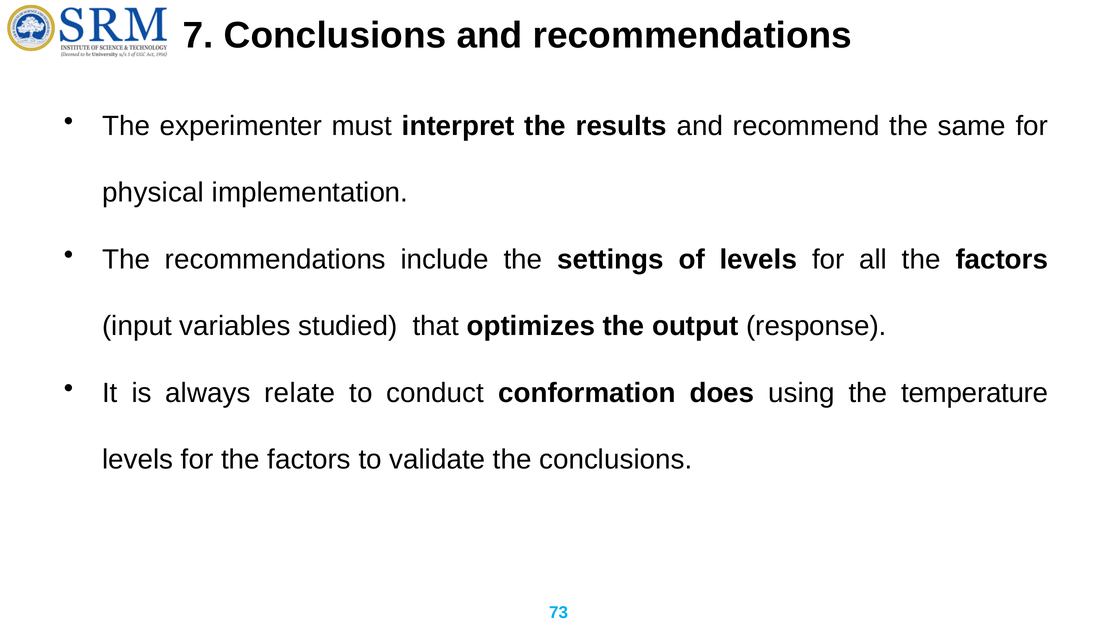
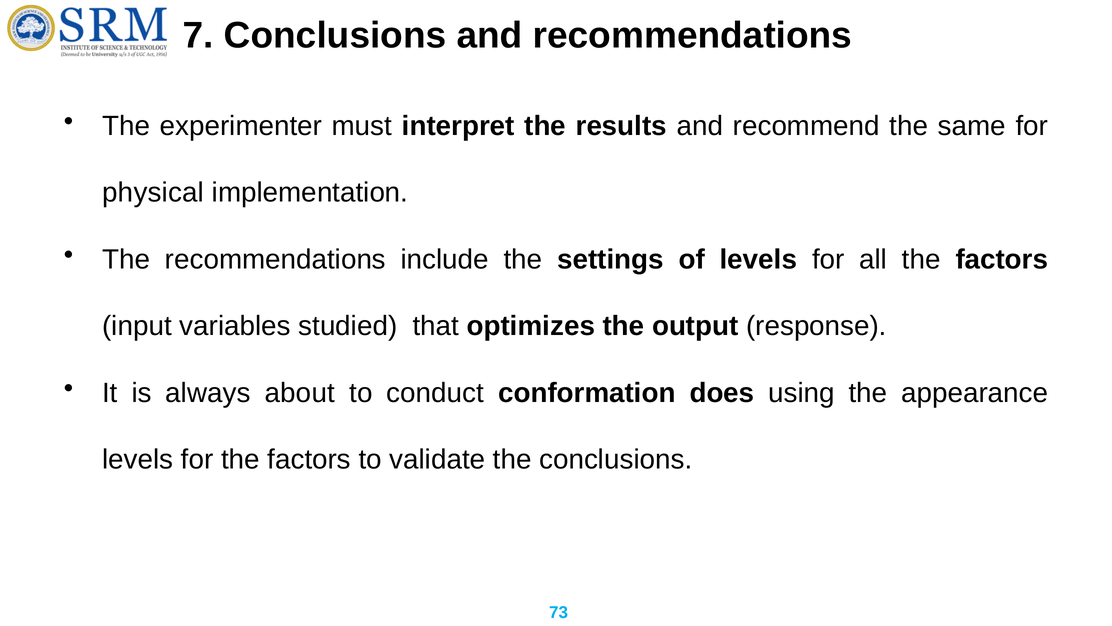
relate: relate -> about
temperature: temperature -> appearance
